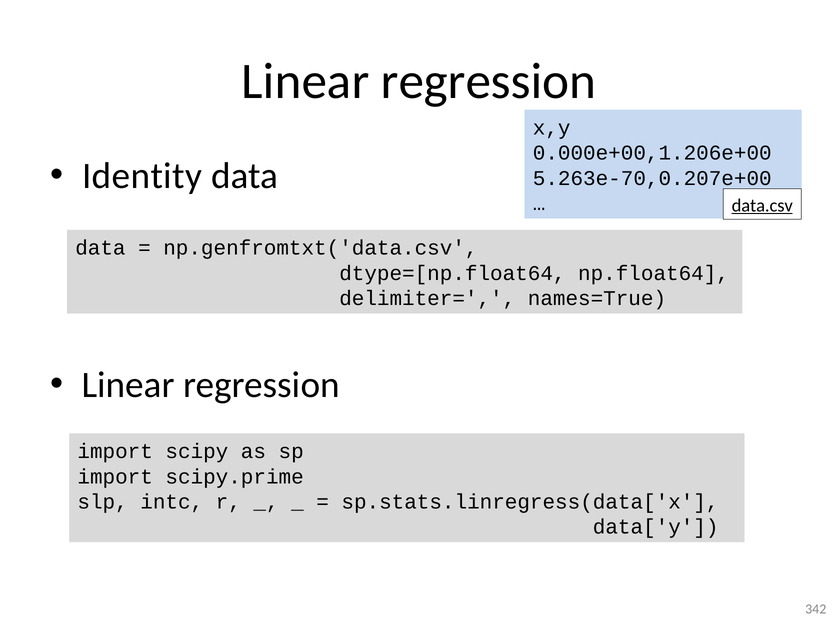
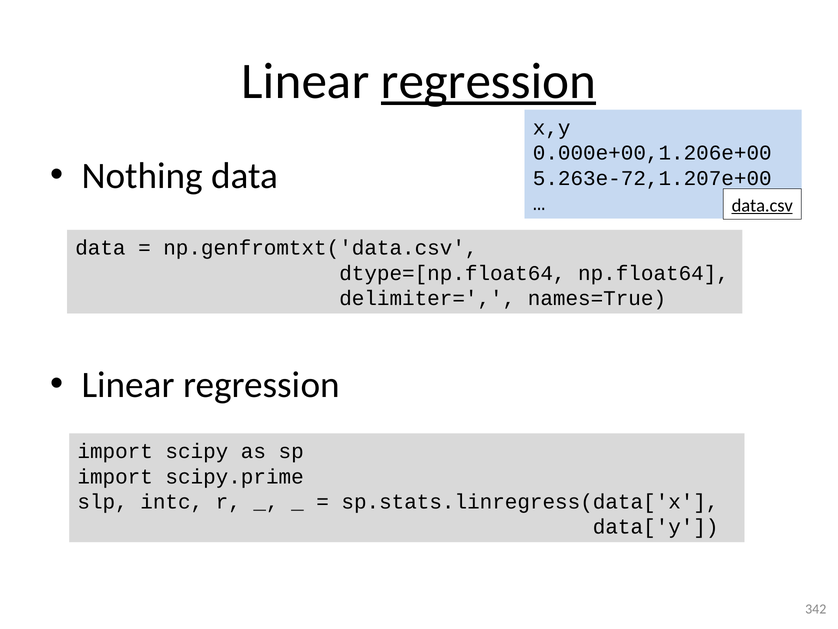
regression at (489, 81) underline: none -> present
Identity: Identity -> Nothing
5.263e-70,0.207e+00: 5.263e-70,0.207e+00 -> 5.263e-72,1.207e+00
